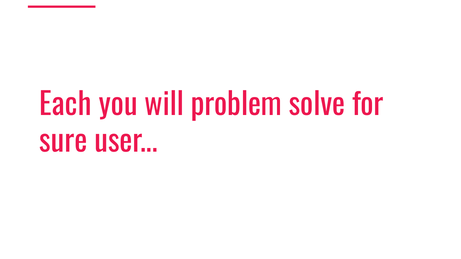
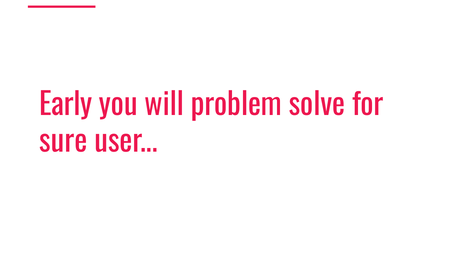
Each: Each -> Early
